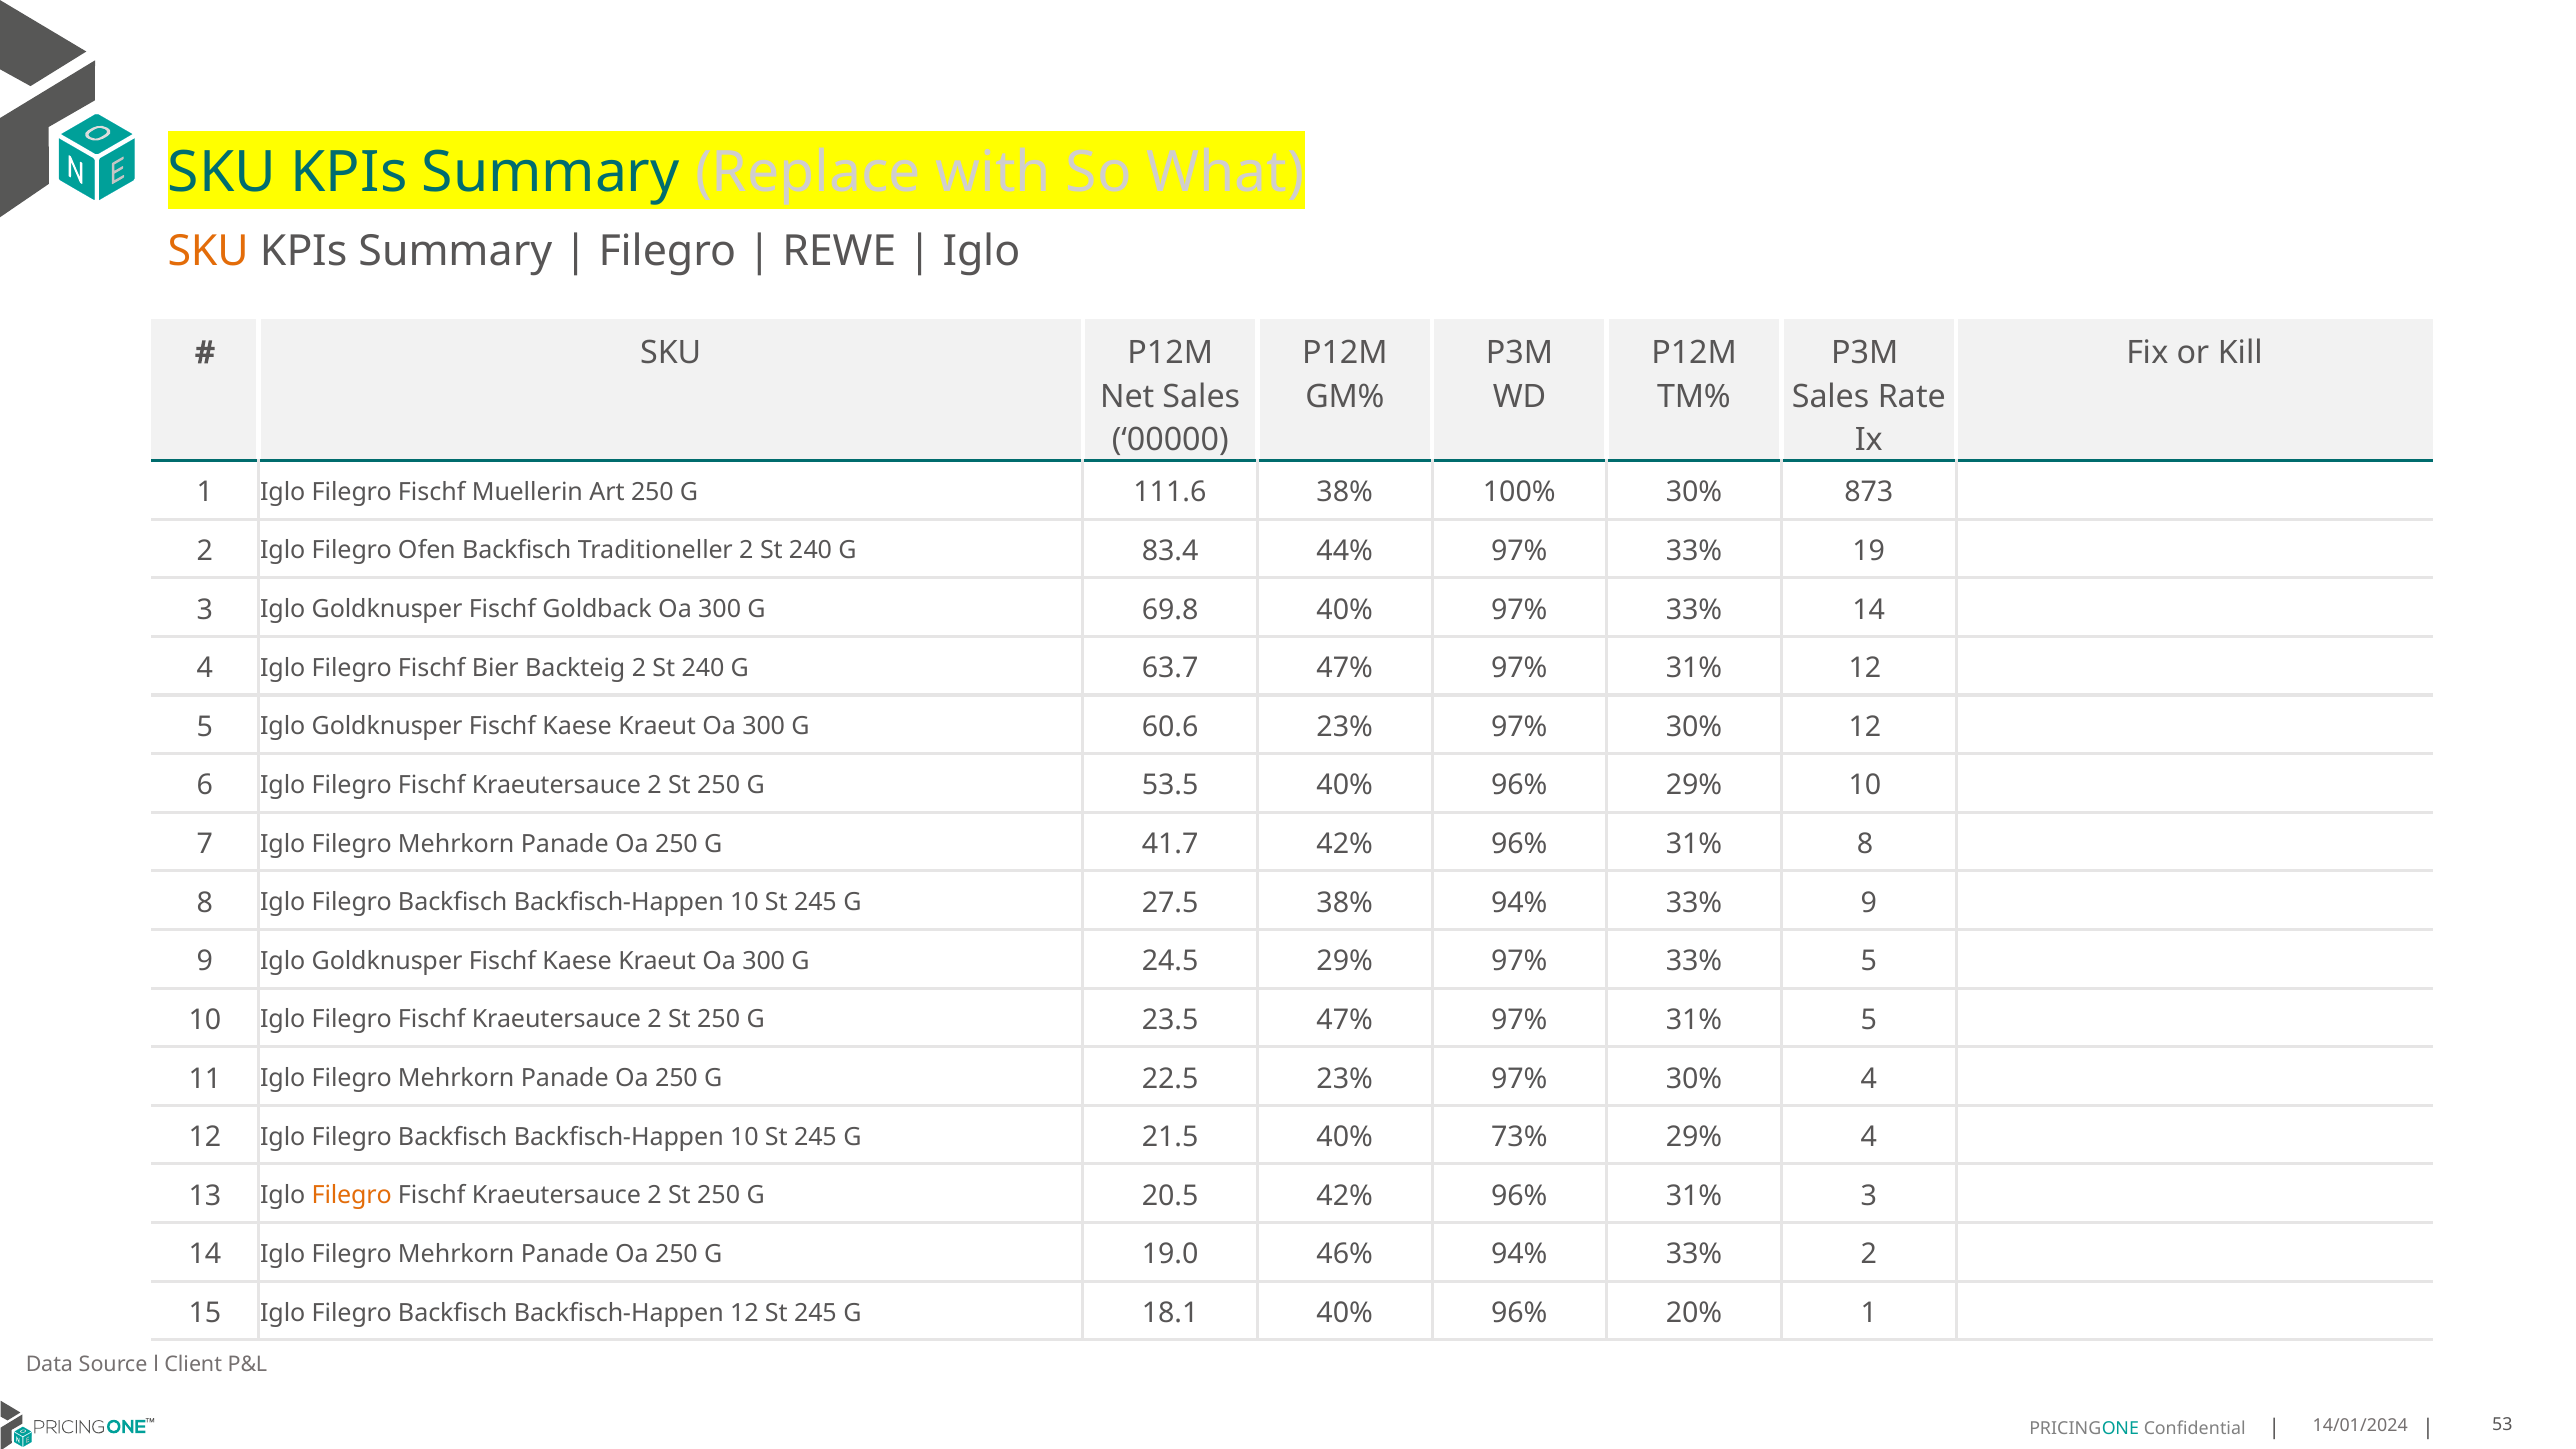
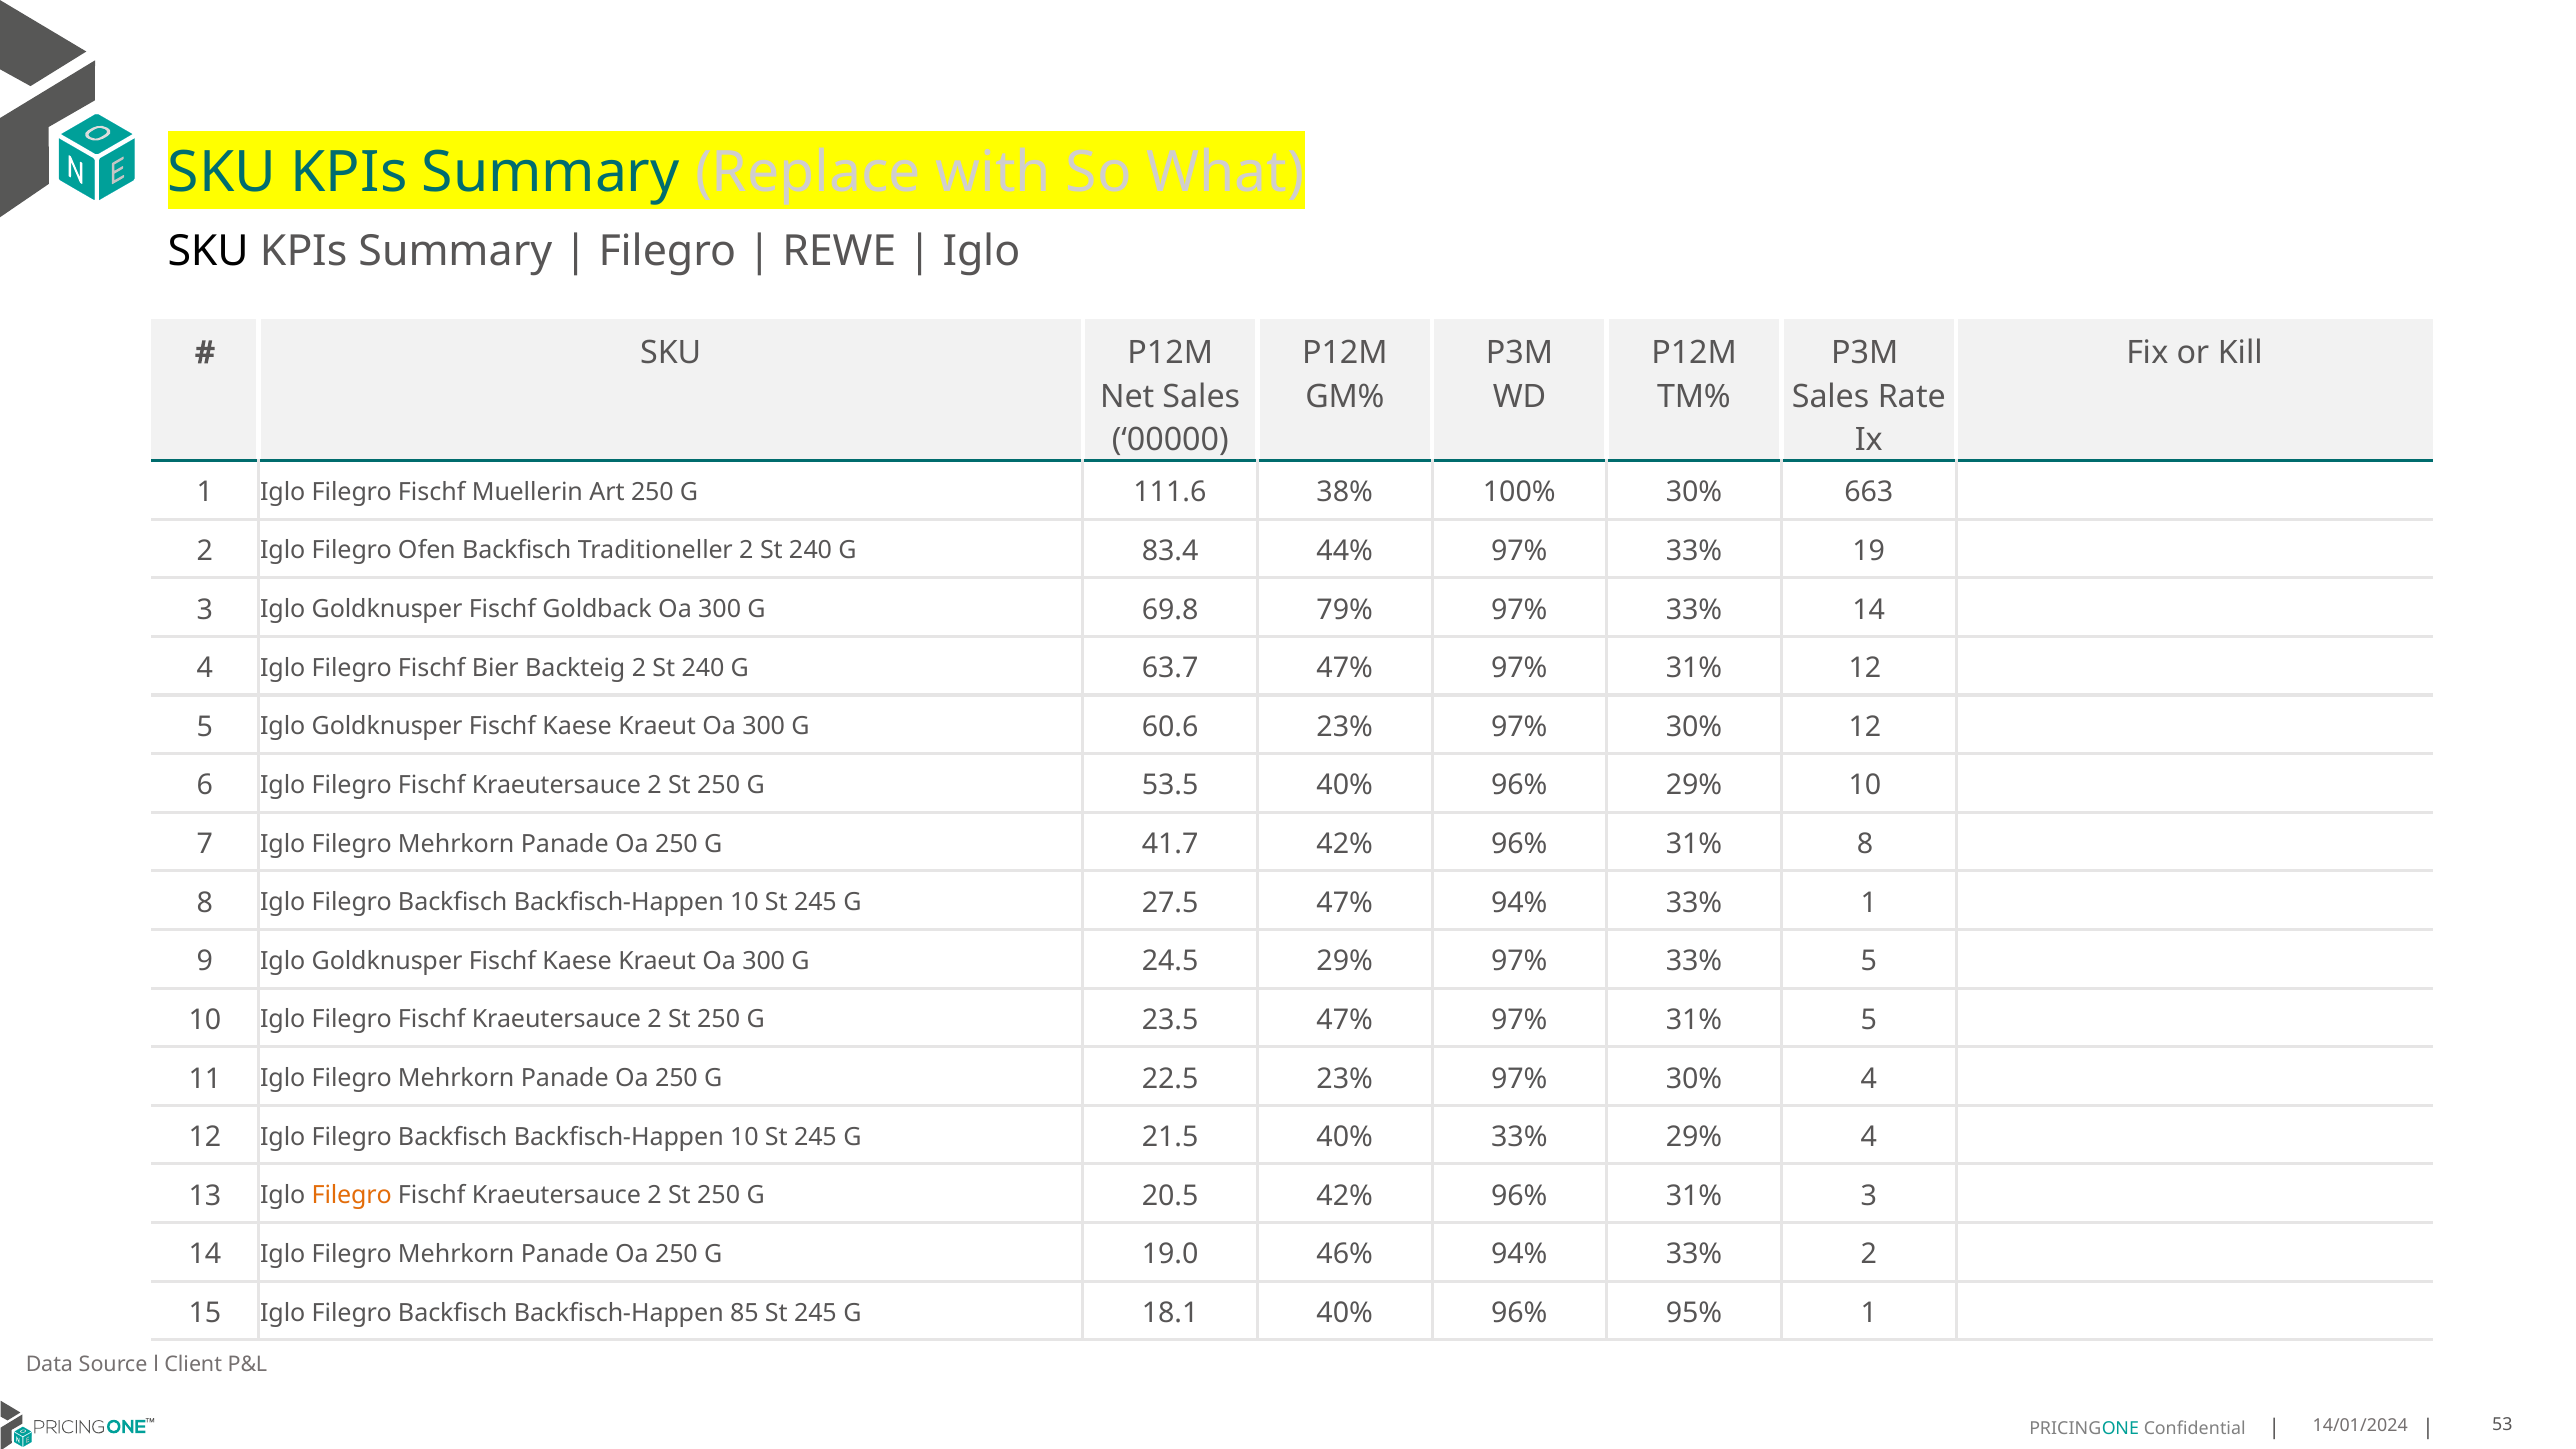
SKU at (208, 251) colour: orange -> black
873: 873 -> 663
69.8 40%: 40% -> 79%
27.5 38%: 38% -> 47%
33% 9: 9 -> 1
40% 73%: 73% -> 33%
Backfisch-Happen 12: 12 -> 85
20%: 20% -> 95%
